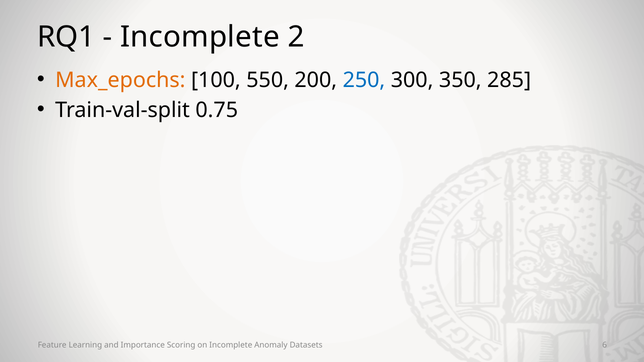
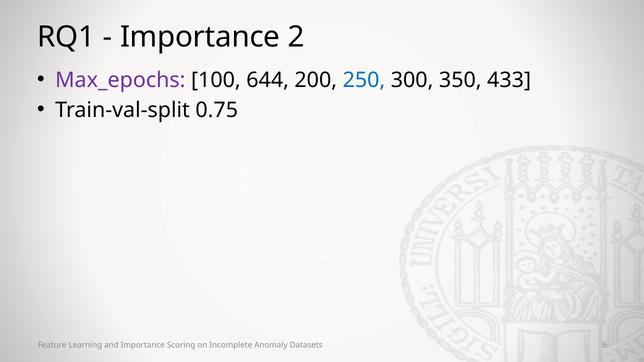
Incomplete at (200, 37): Incomplete -> Importance
Max_epochs colour: orange -> purple
550: 550 -> 644
285: 285 -> 433
